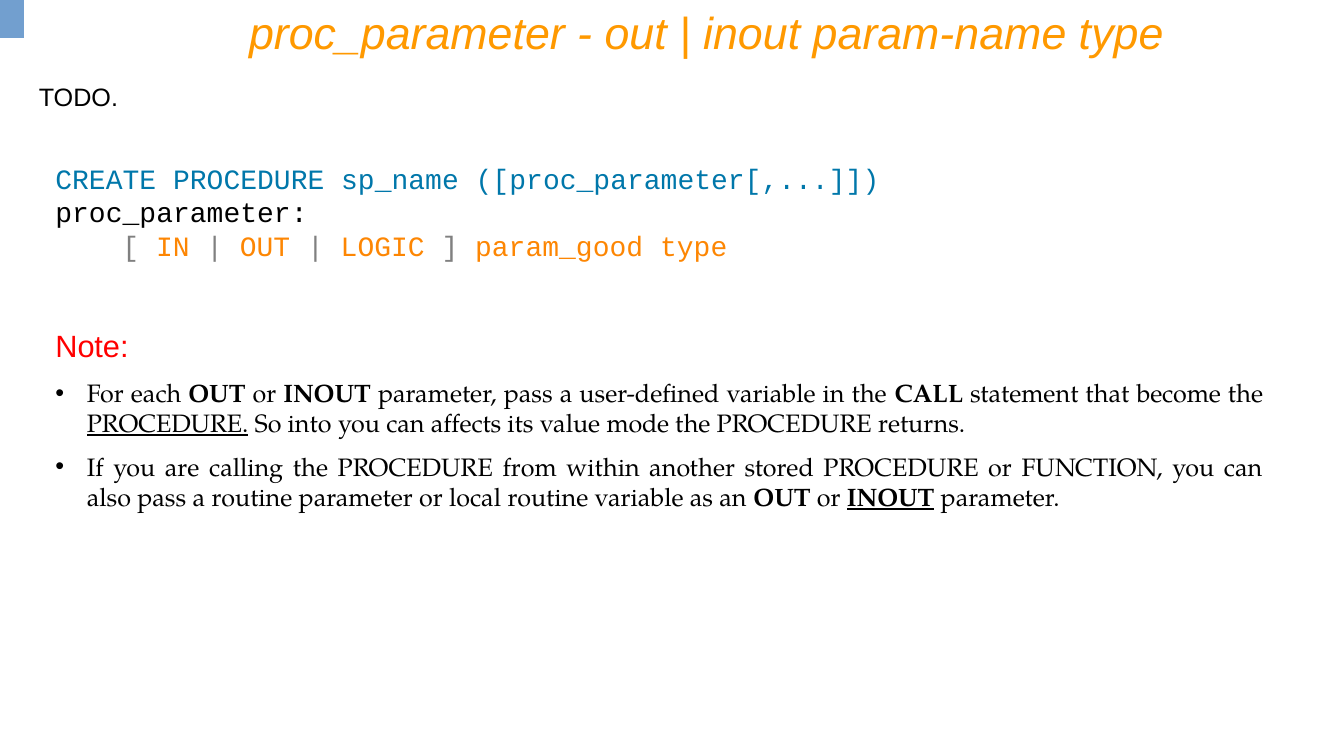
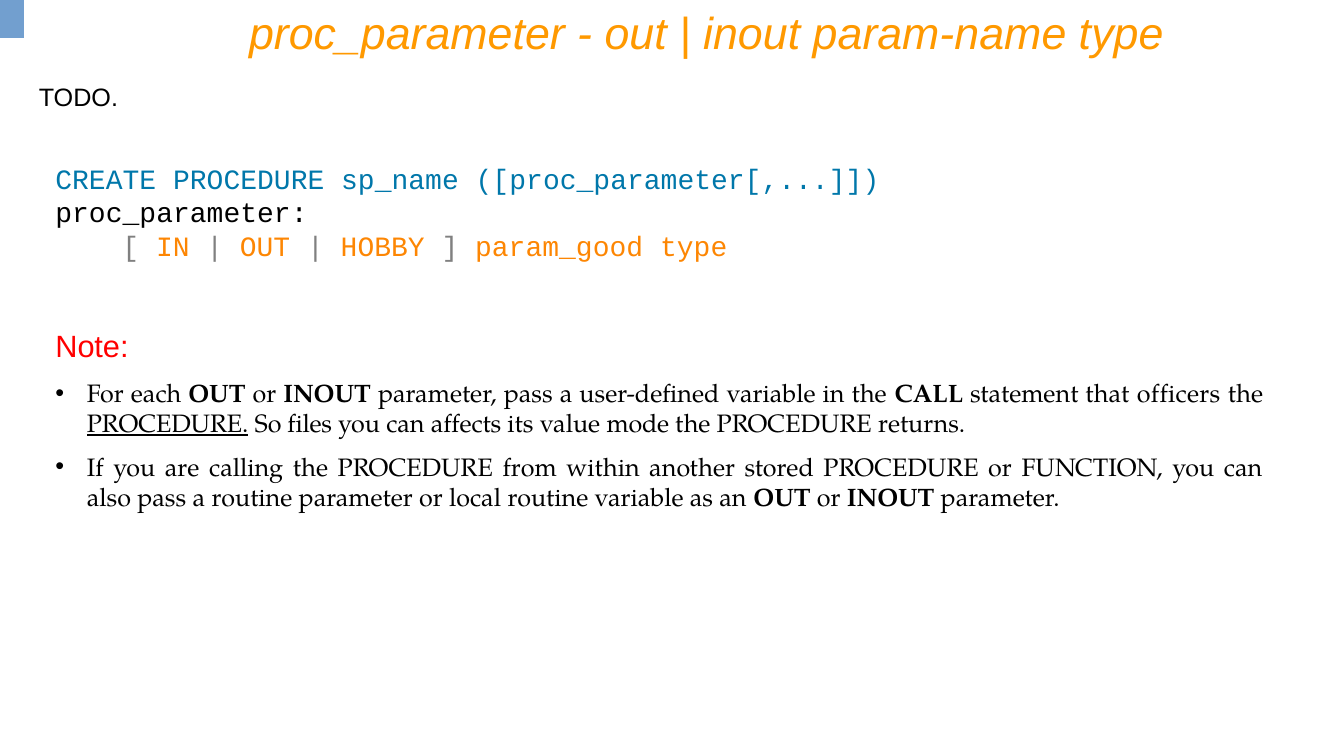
LOGIC: LOGIC -> HOBBY
become: become -> officers
into: into -> files
INOUT at (891, 498) underline: present -> none
